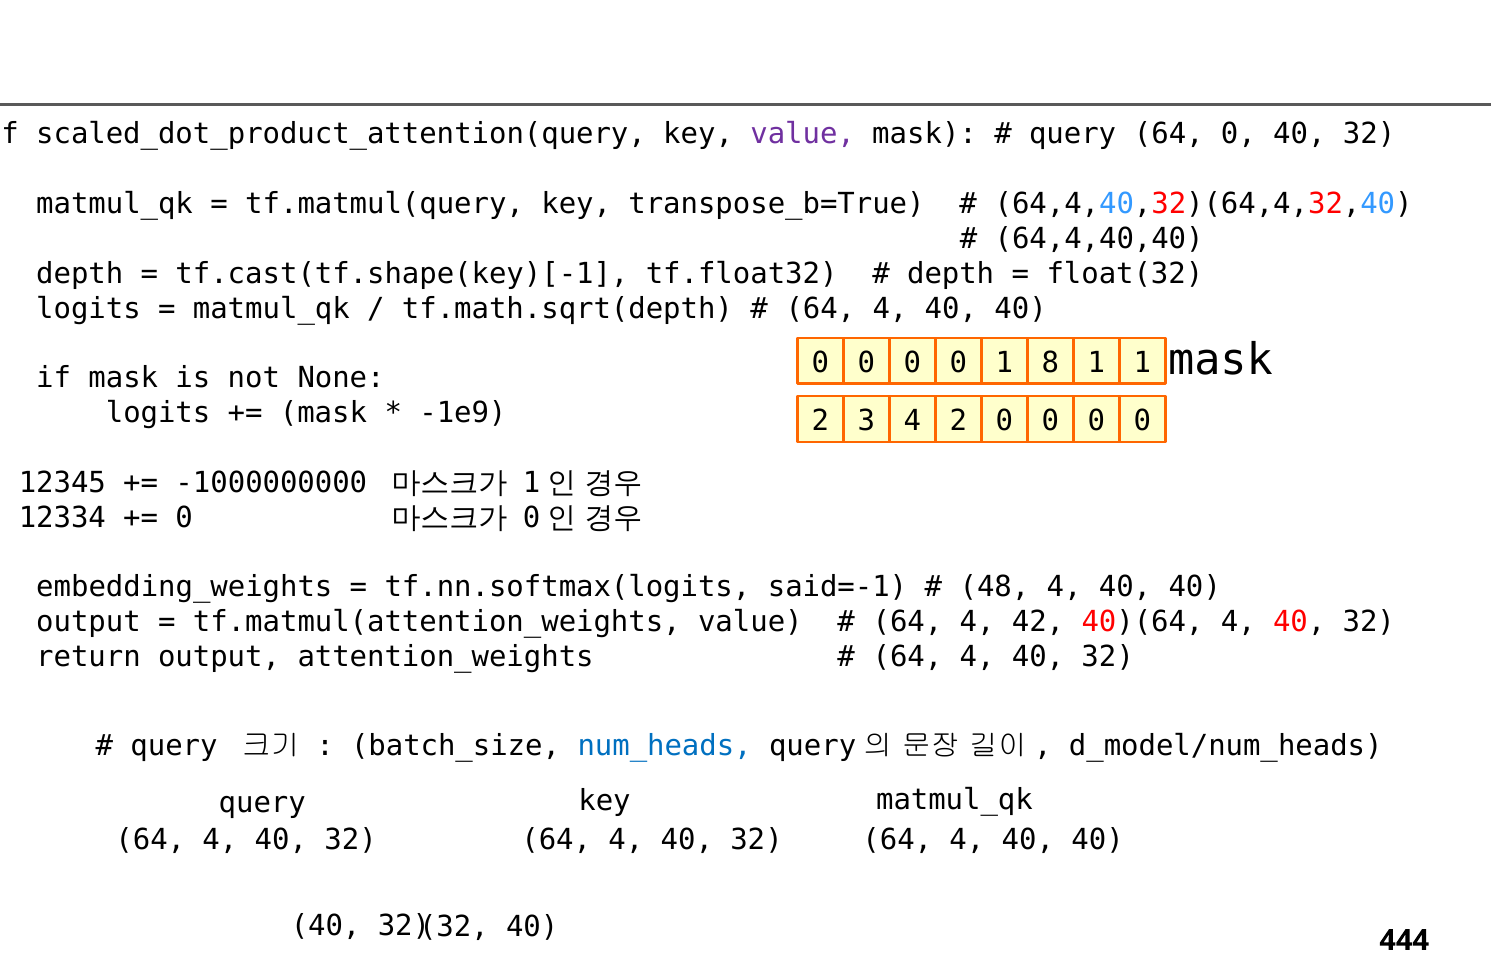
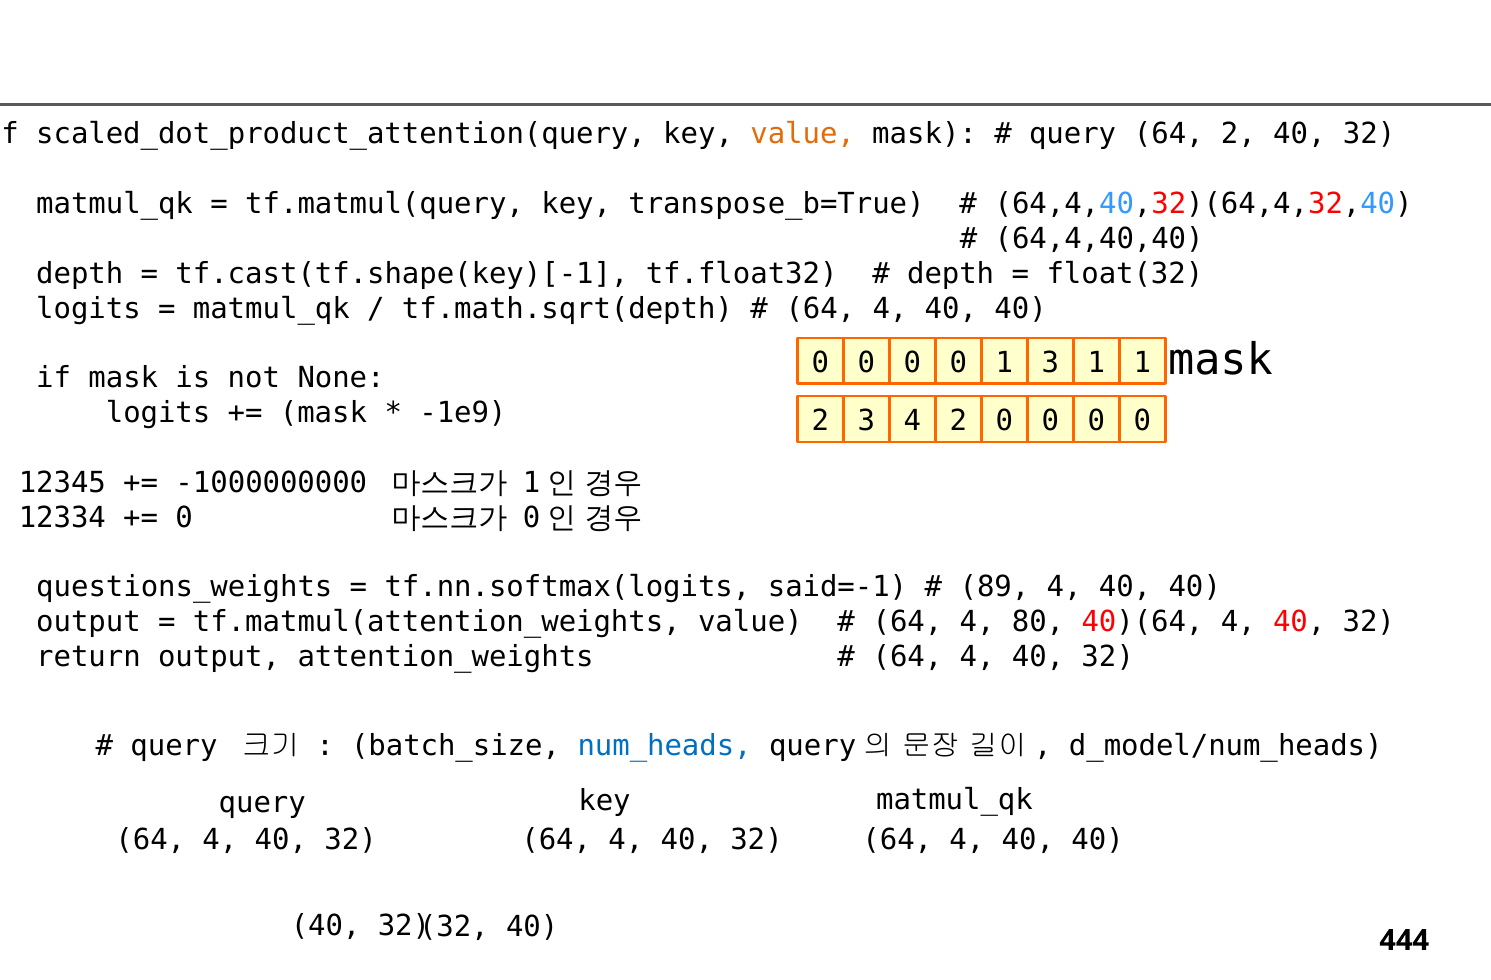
value at (803, 134) colour: purple -> orange
64 0: 0 -> 2
1 8: 8 -> 3
embedding_weights: embedding_weights -> questions_weights
48: 48 -> 89
42: 42 -> 80
